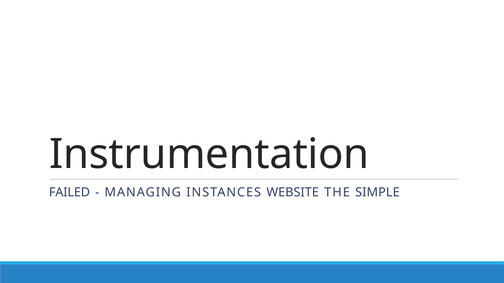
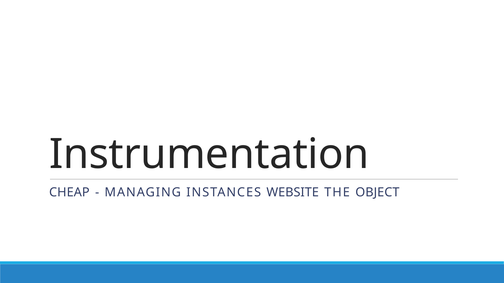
FAILED: FAILED -> CHEAP
SIMPLE: SIMPLE -> OBJECT
